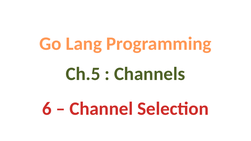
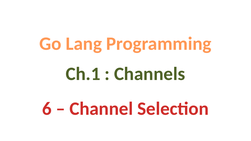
Ch.5: Ch.5 -> Ch.1
